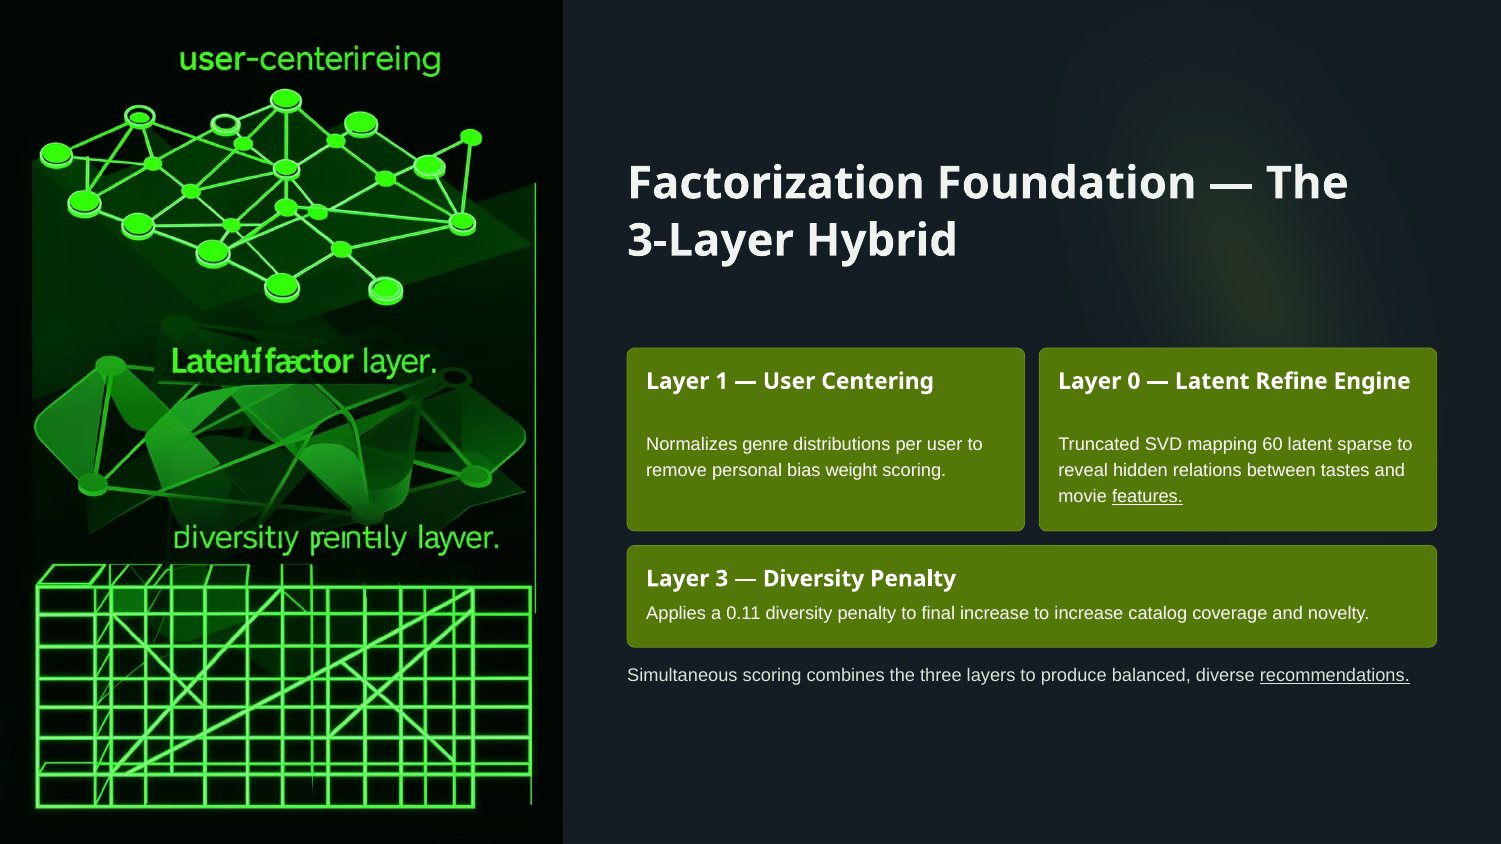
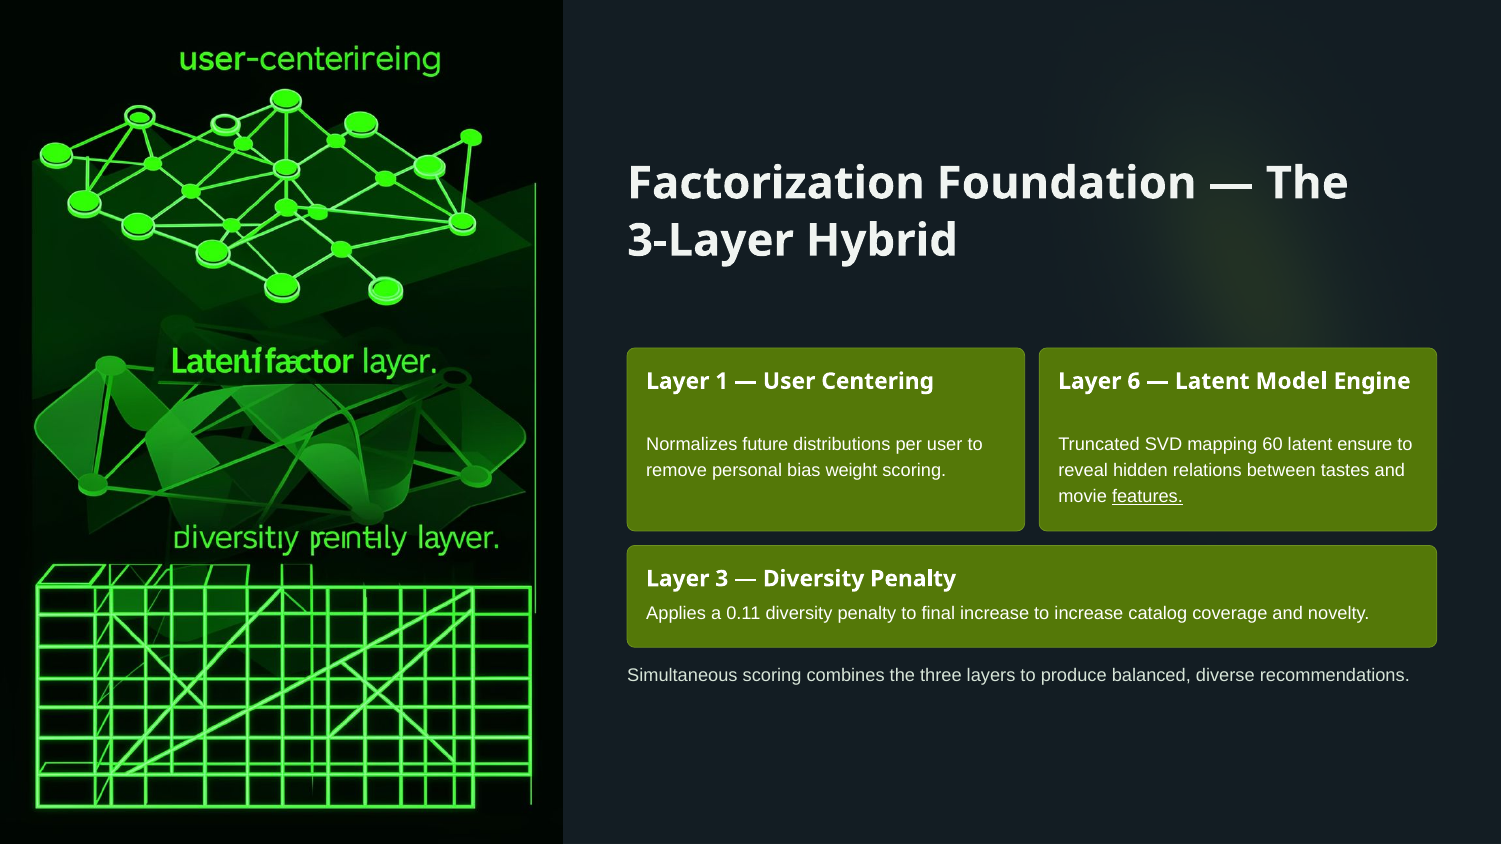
0: 0 -> 6
Refine: Refine -> Model
genre: genre -> future
sparse: sparse -> ensure
recommendations underline: present -> none
